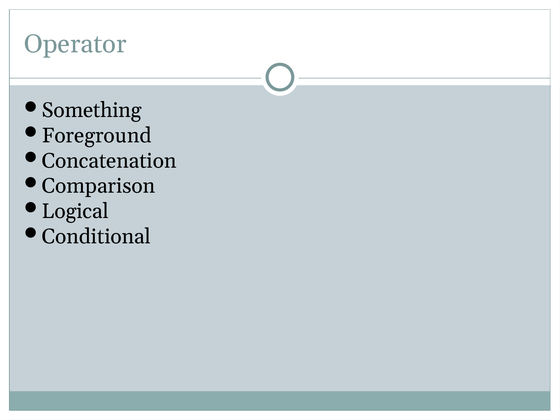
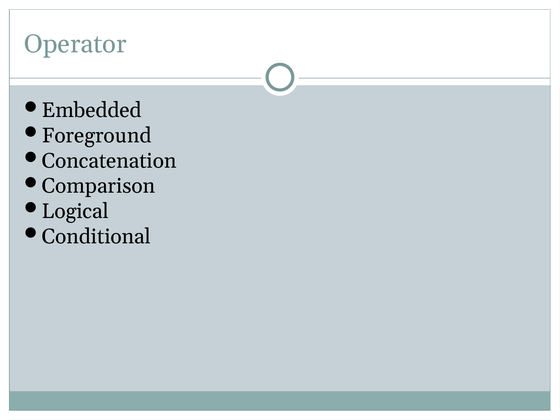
Something: Something -> Embedded
